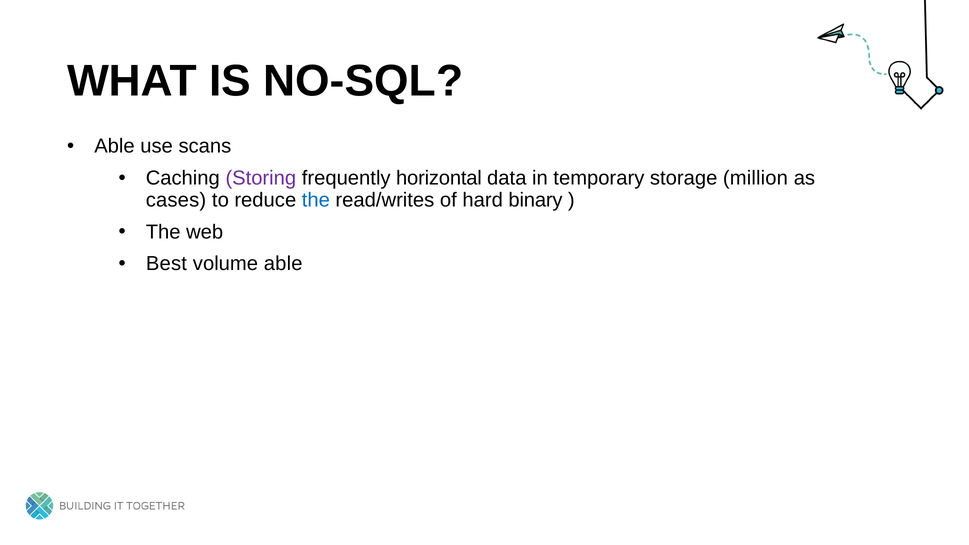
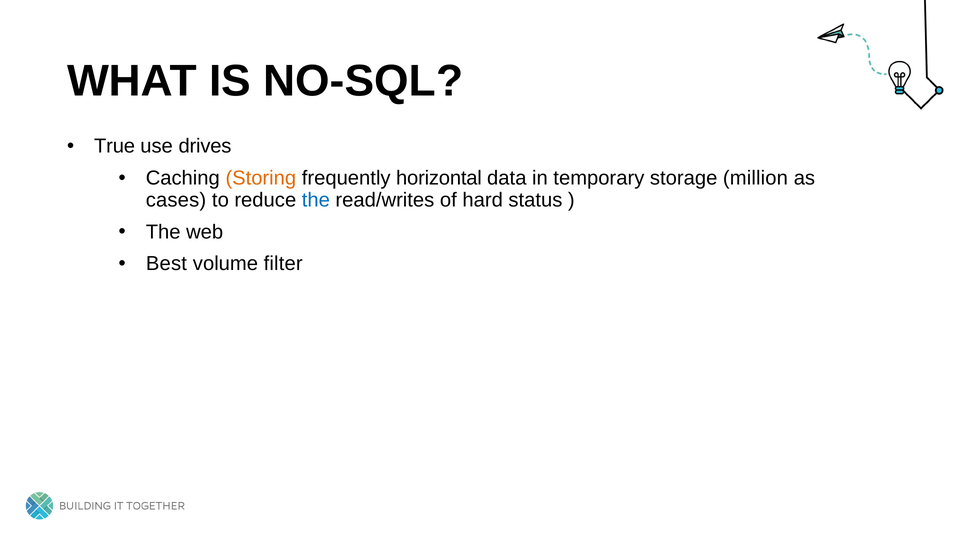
Able at (114, 146): Able -> True
scans: scans -> drives
Storing colour: purple -> orange
binary: binary -> status
volume able: able -> filter
